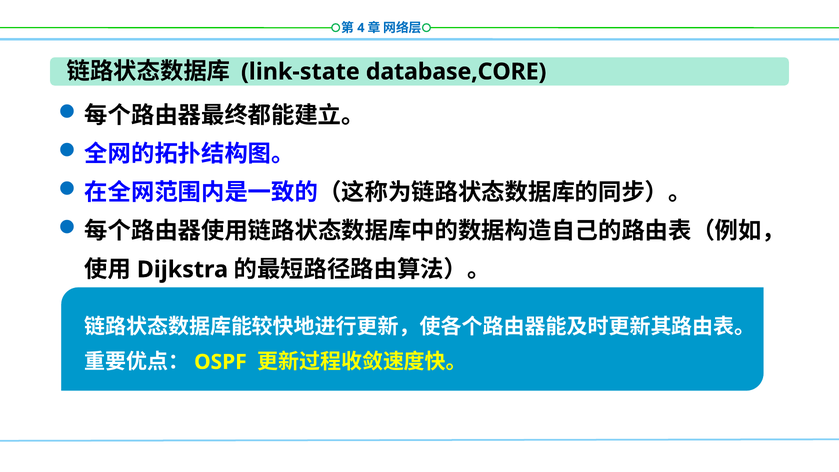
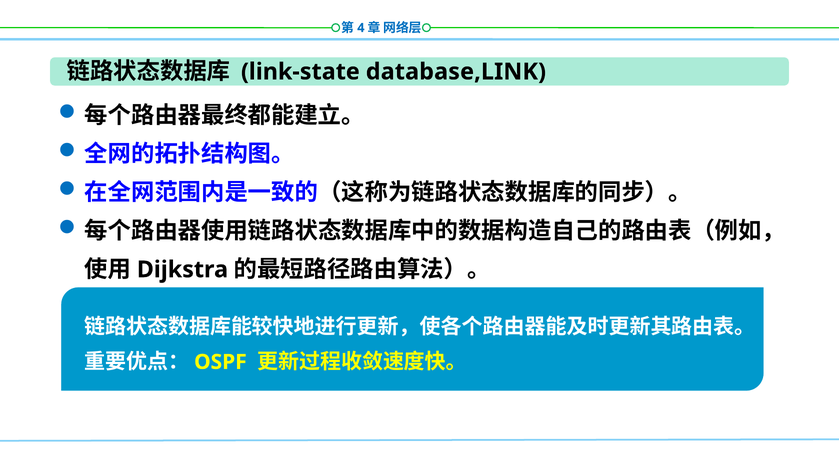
database,CORE: database,CORE -> database,LINK
